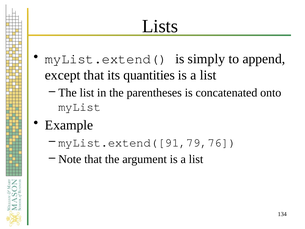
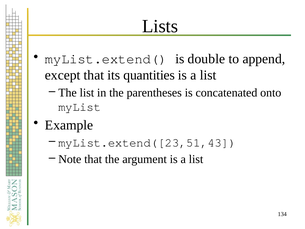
simply: simply -> double
myList.extend([91,79,76: myList.extend([91,79,76 -> myList.extend([23,51,43
